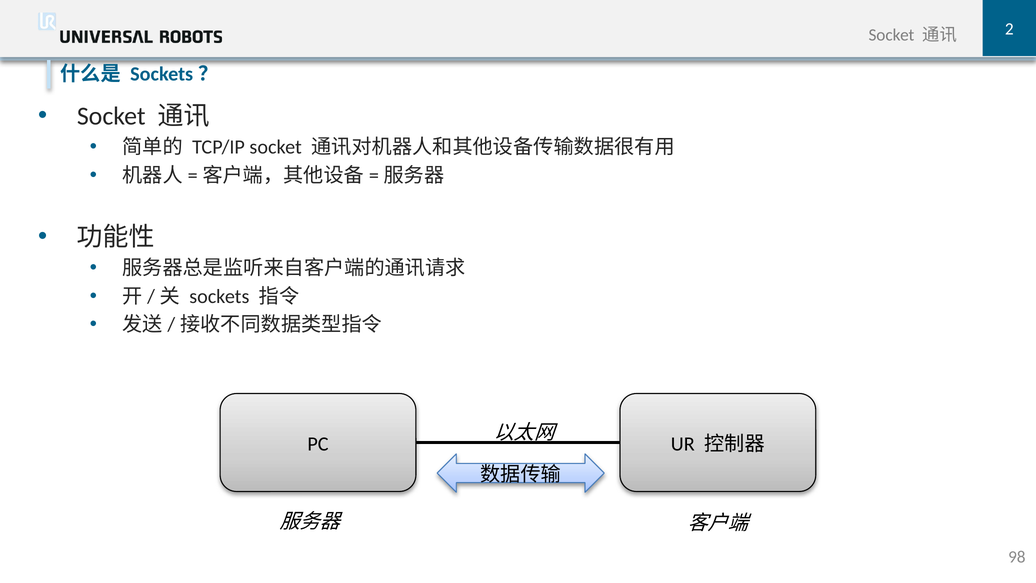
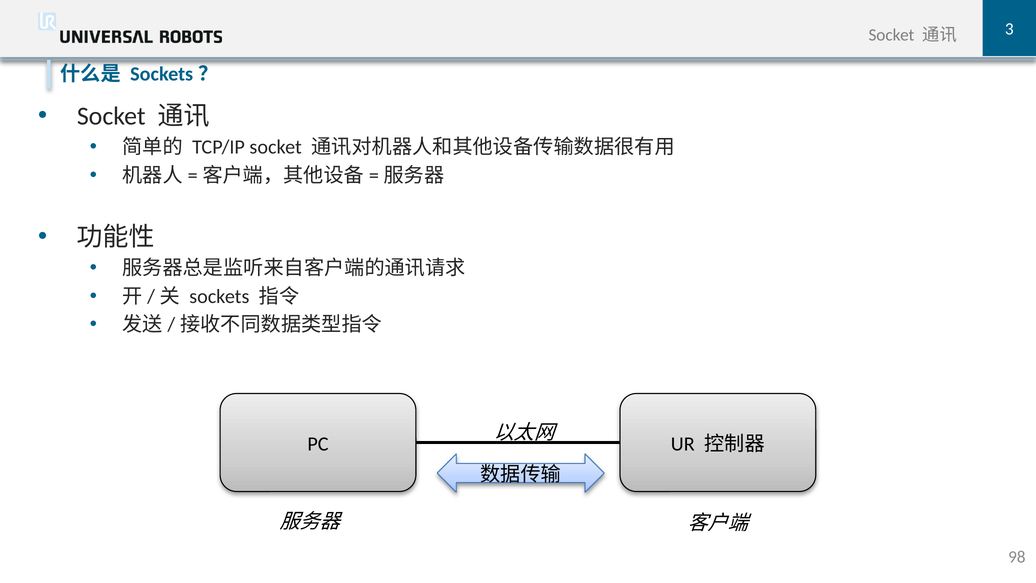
2: 2 -> 3
